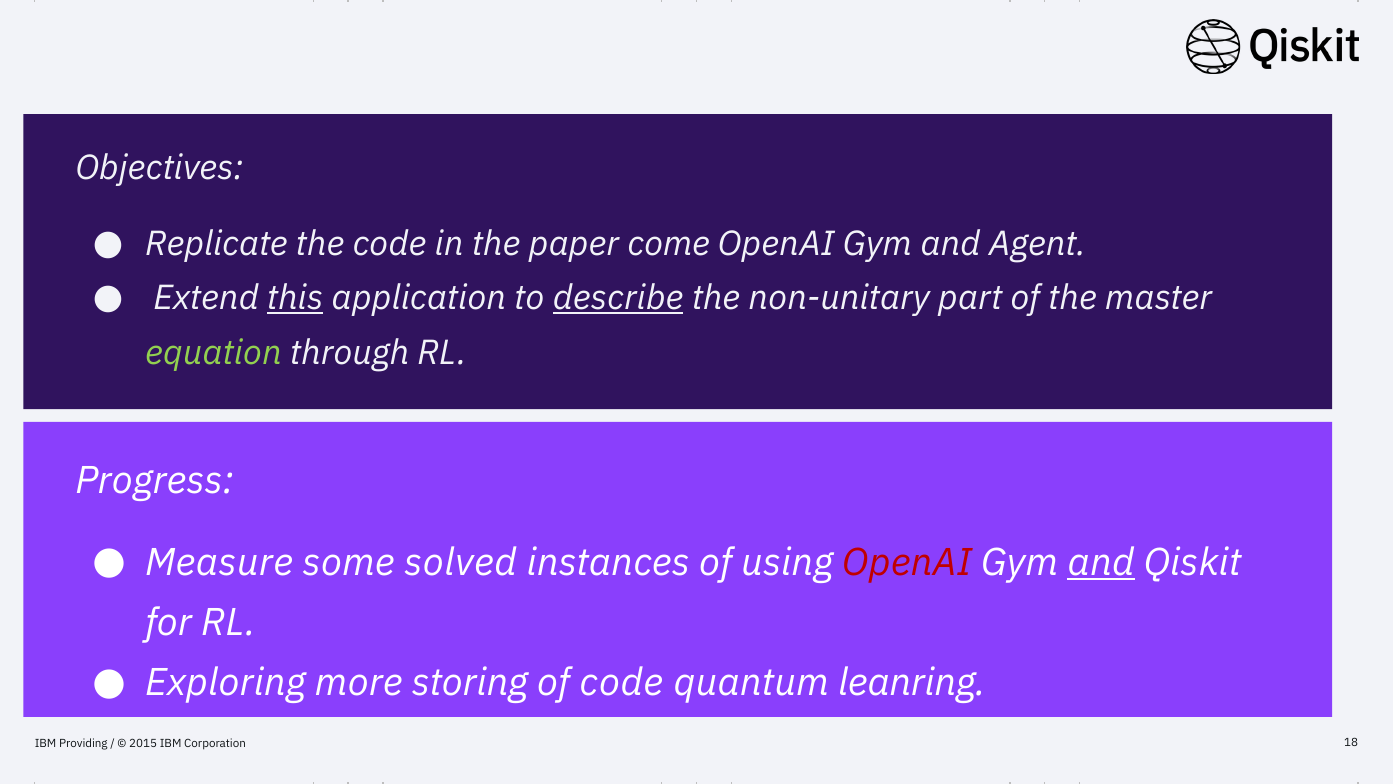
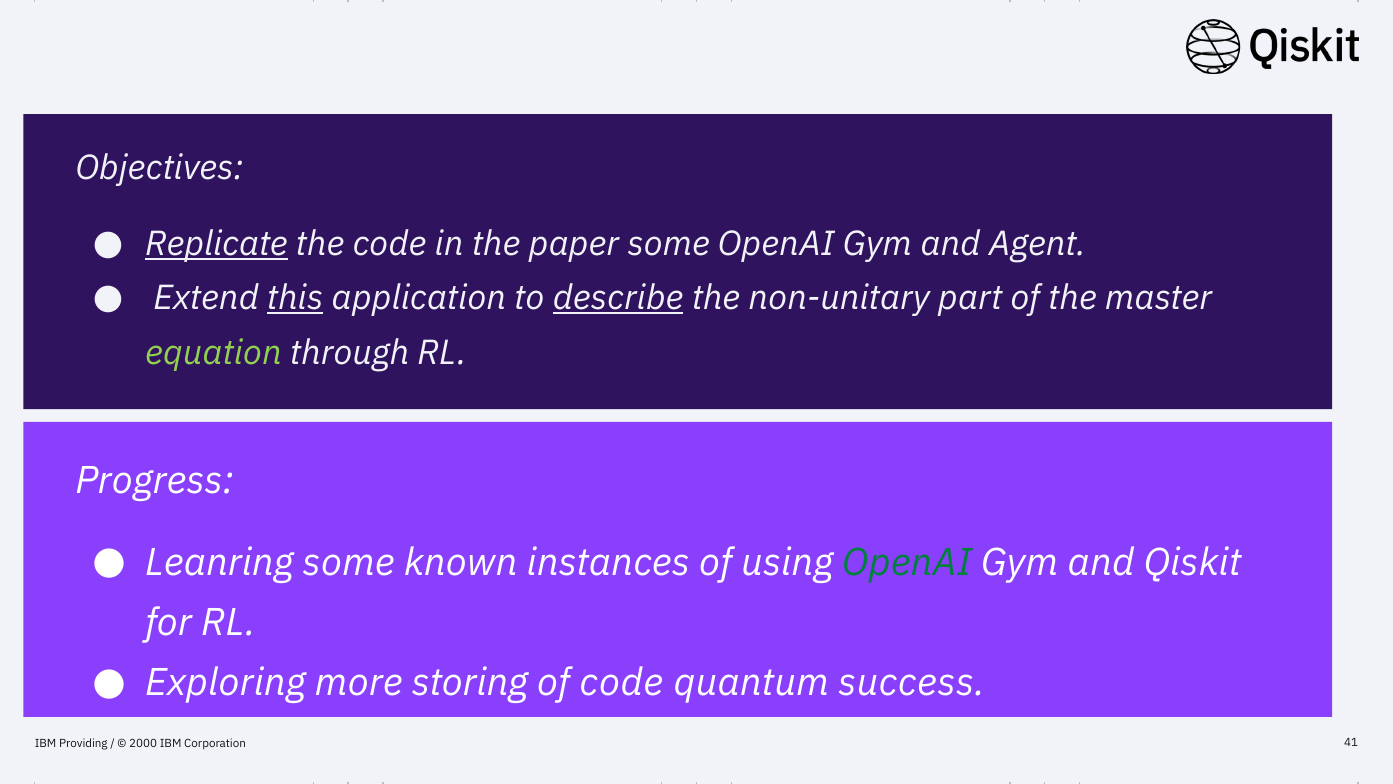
Replicate underline: none -> present
paper come: come -> some
Measure: Measure -> Leanring
solved: solved -> known
OpenAI at (907, 562) colour: red -> green
and at (1101, 562) underline: present -> none
leanring: leanring -> success
2015: 2015 -> 2000
18: 18 -> 41
